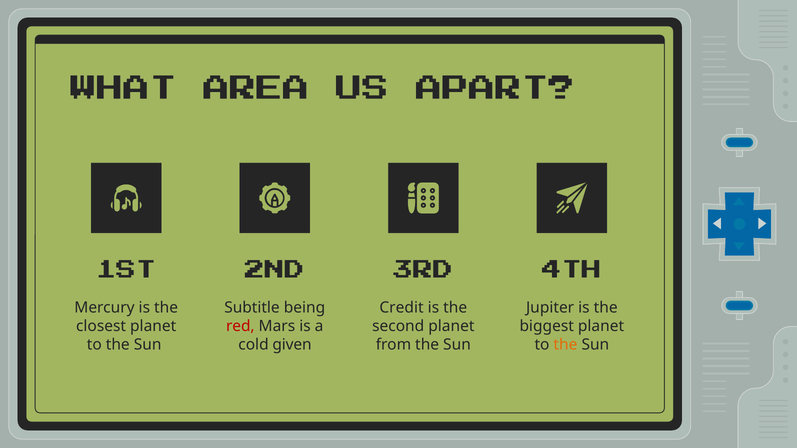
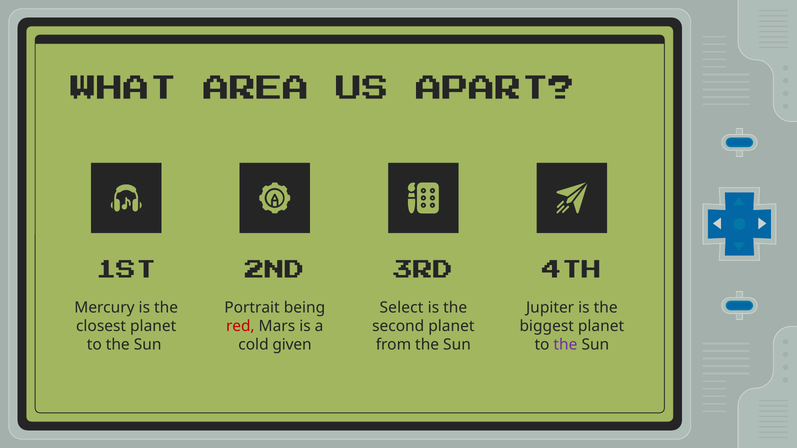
Subtitle: Subtitle -> Portrait
Credit: Credit -> Select
the at (565, 345) colour: orange -> purple
